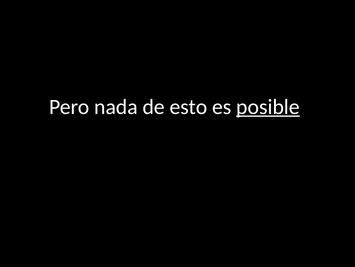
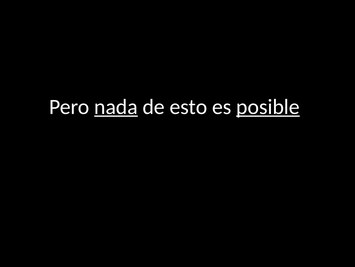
nada underline: none -> present
